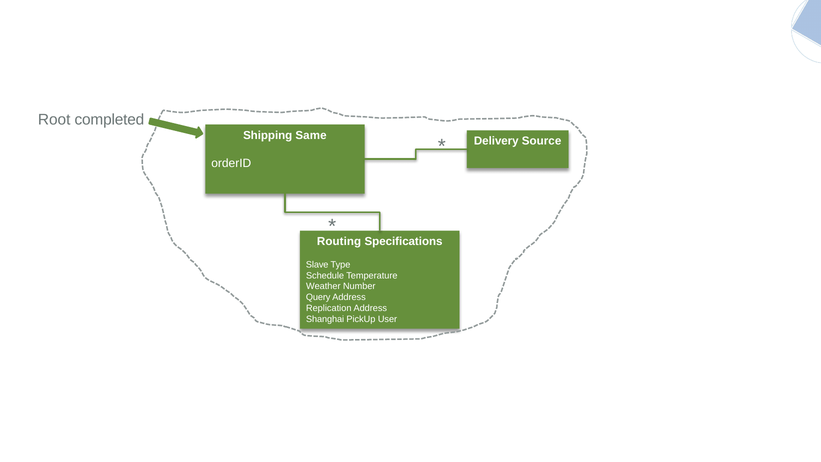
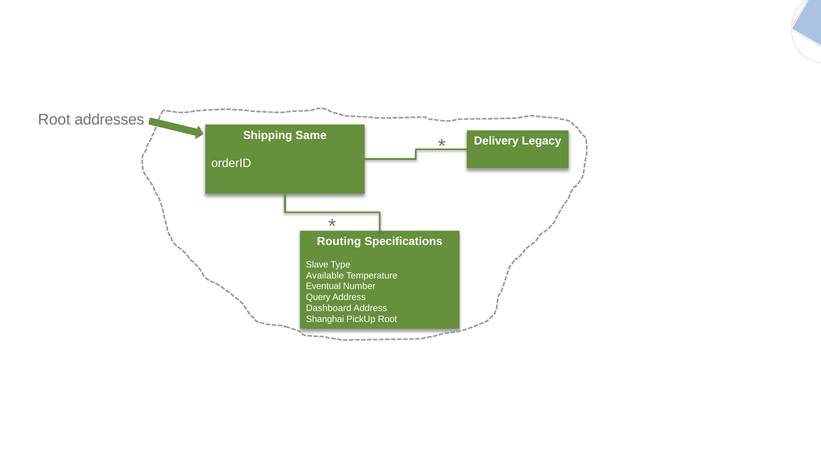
completed: completed -> addresses
Source: Source -> Legacy
Schedule: Schedule -> Available
Weather: Weather -> Eventual
Replication: Replication -> Dashboard
PickUp User: User -> Root
